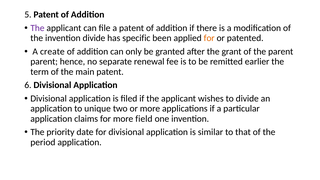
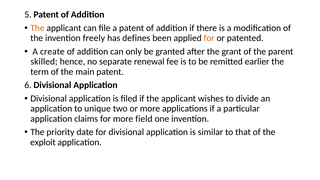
The at (37, 28) colour: purple -> orange
invention divide: divide -> freely
specific: specific -> defines
parent at (44, 62): parent -> skilled
period: period -> exploit
